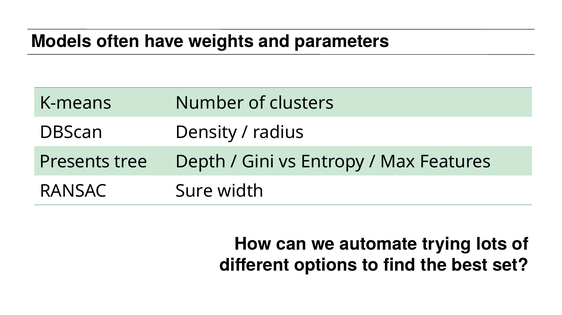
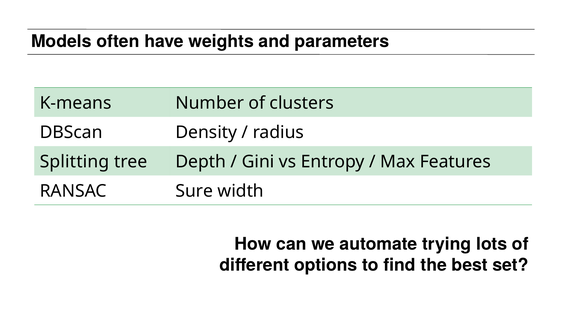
Presents: Presents -> Splitting
